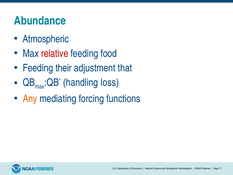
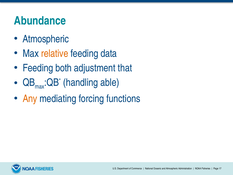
relative colour: red -> orange
food: food -> data
their: their -> both
loss: loss -> able
